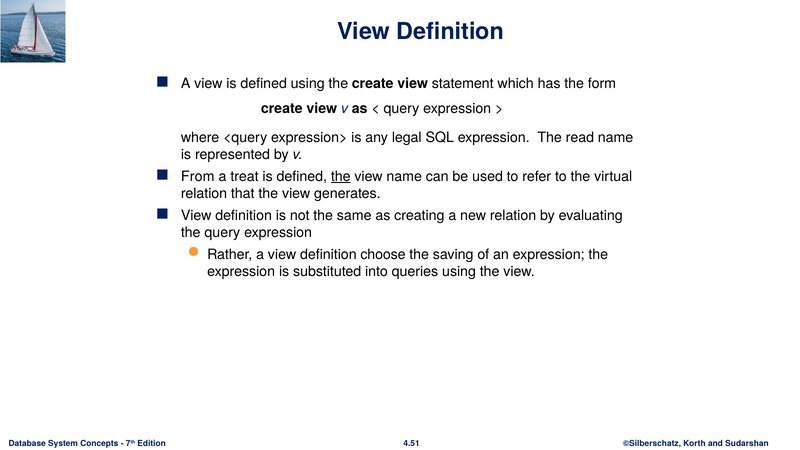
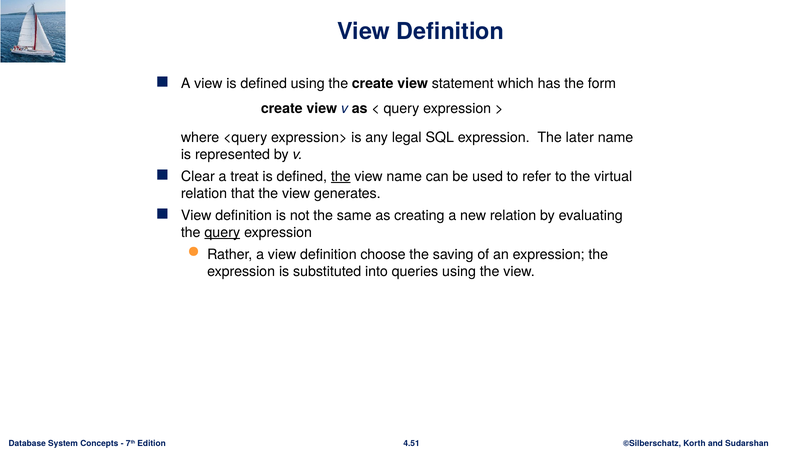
read: read -> later
From: From -> Clear
query at (222, 232) underline: none -> present
